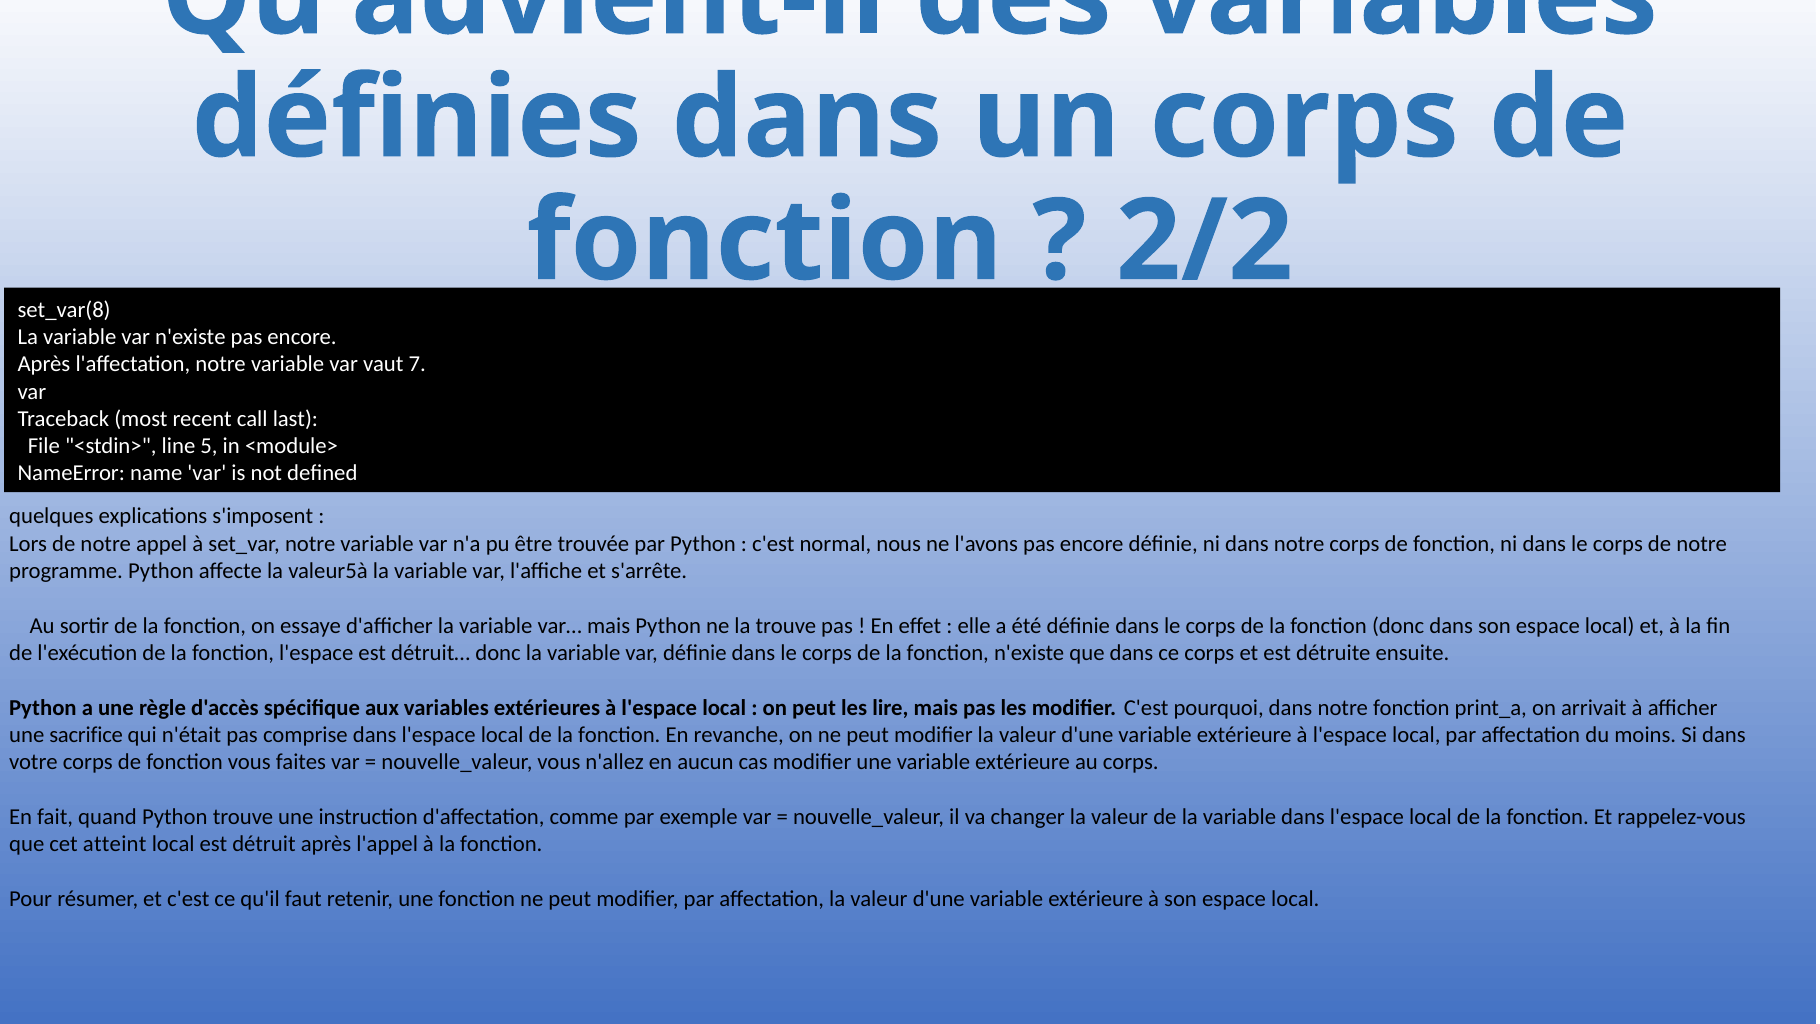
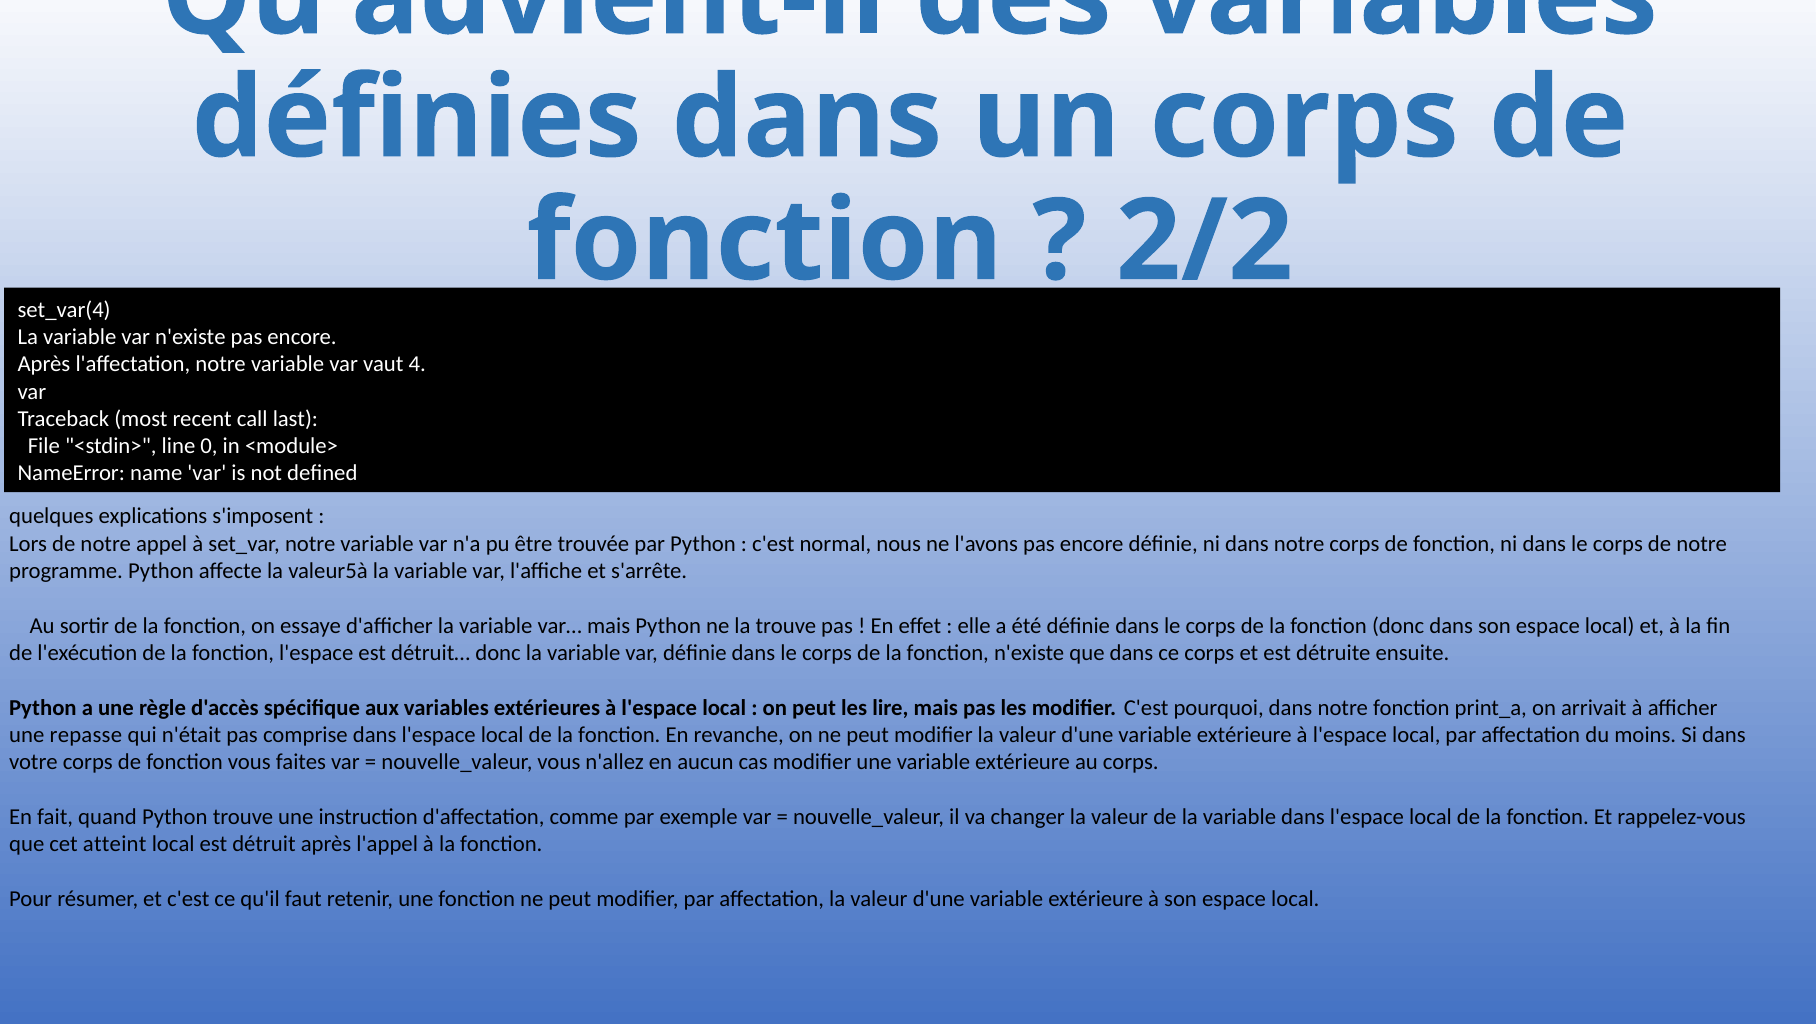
set_var(8: set_var(8 -> set_var(4
7: 7 -> 4
5: 5 -> 0
sacrifice: sacrifice -> repasse
